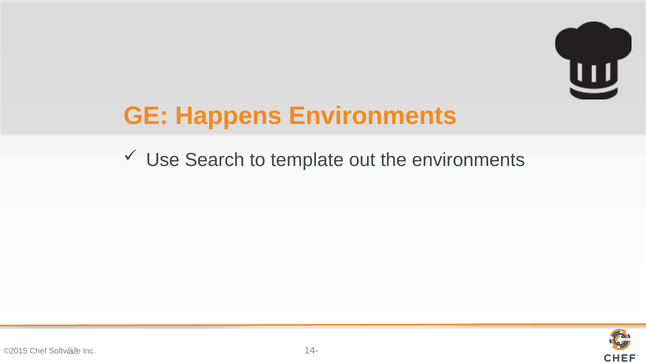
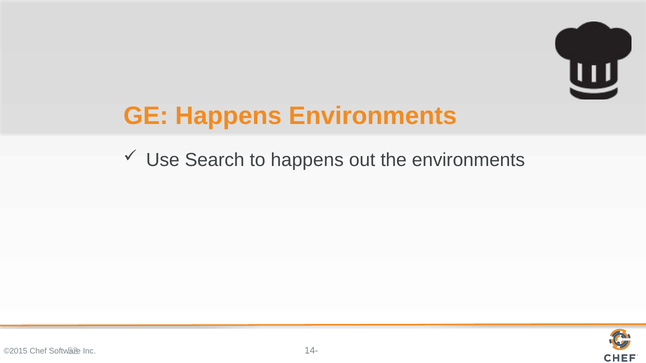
to template: template -> happens
